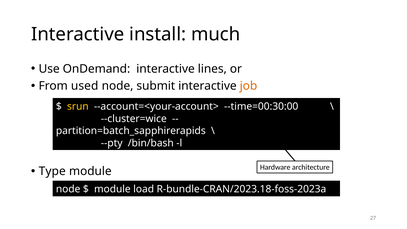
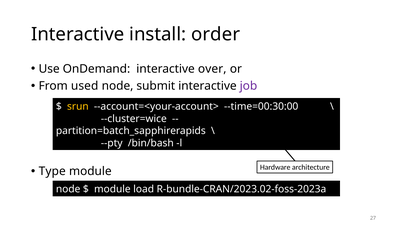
much: much -> order
lines: lines -> over
job colour: orange -> purple
R-bundle-CRAN/2023.18-foss-2023a: R-bundle-CRAN/2023.18-foss-2023a -> R-bundle-CRAN/2023.02-foss-2023a
